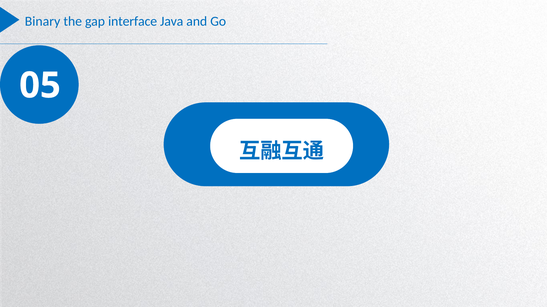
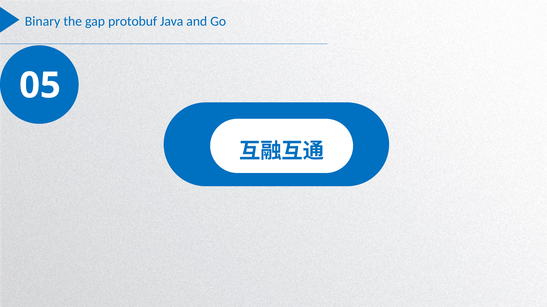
interface: interface -> protobuf
